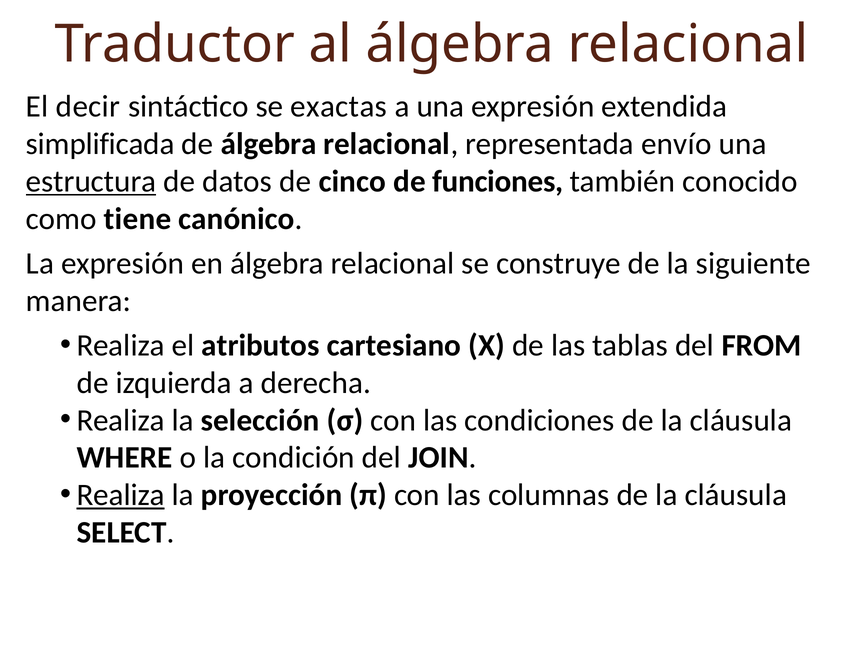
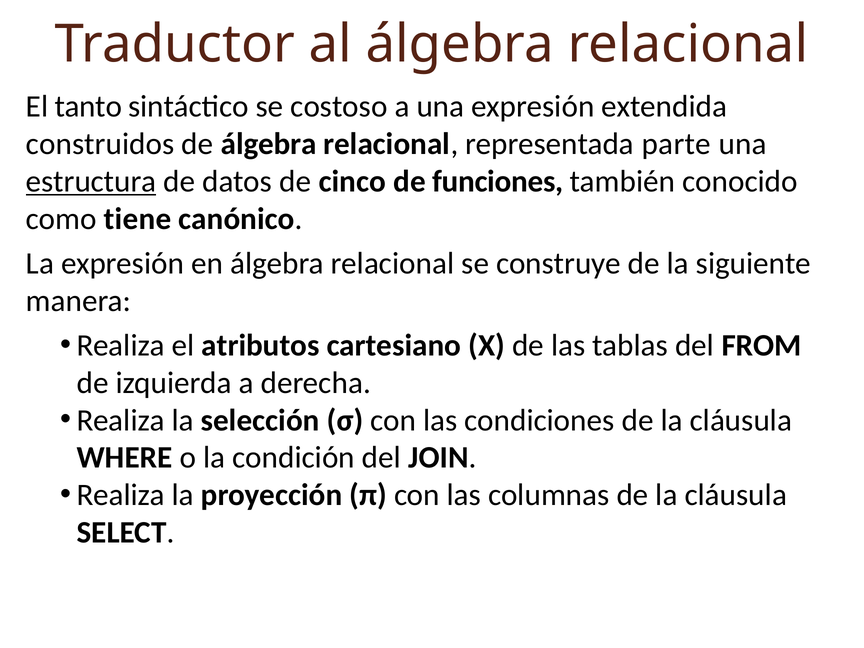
decir: decir -> tanto
exactas: exactas -> costoso
simplificada: simplificada -> construidos
envío: envío -> parte
Realiza at (121, 495) underline: present -> none
